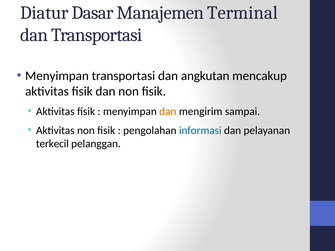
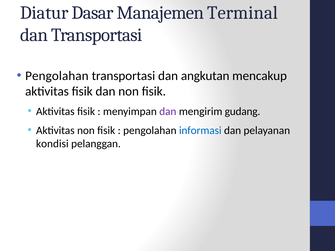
Menyimpan at (57, 76): Menyimpan -> Pengolahan
dan at (168, 111) colour: orange -> purple
sampai: sampai -> gudang
terkecil: terkecil -> kondisi
